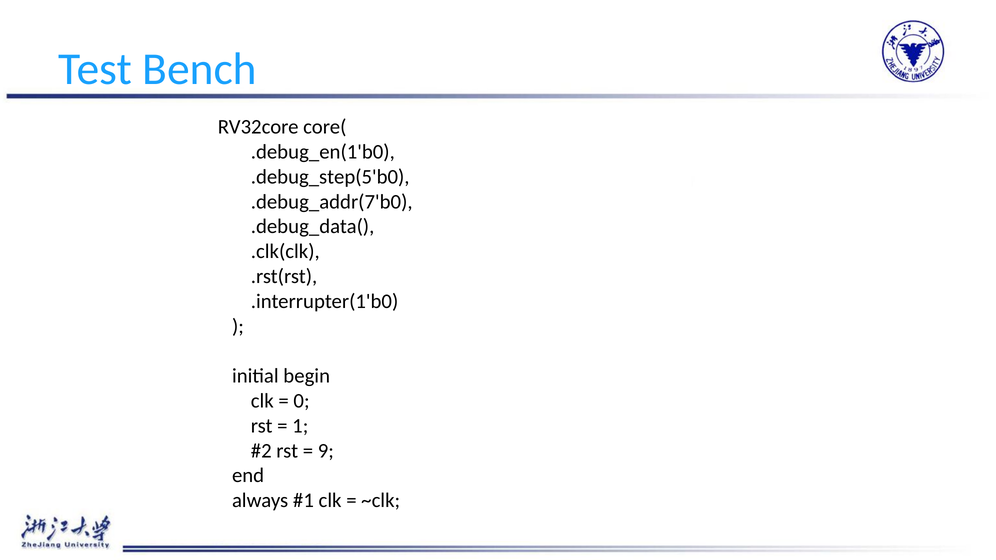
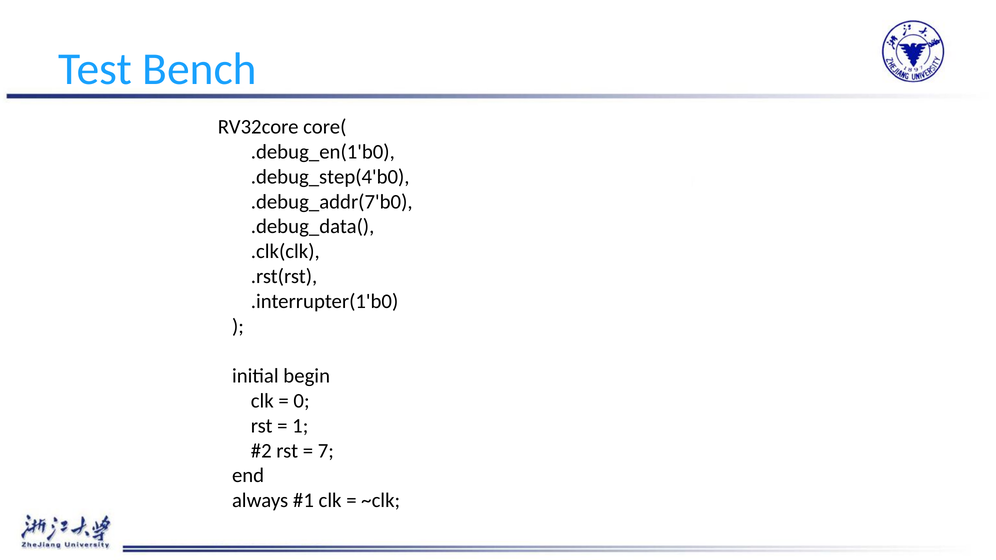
.debug_step(5'b0: .debug_step(5'b0 -> .debug_step(4'b0
9: 9 -> 7
